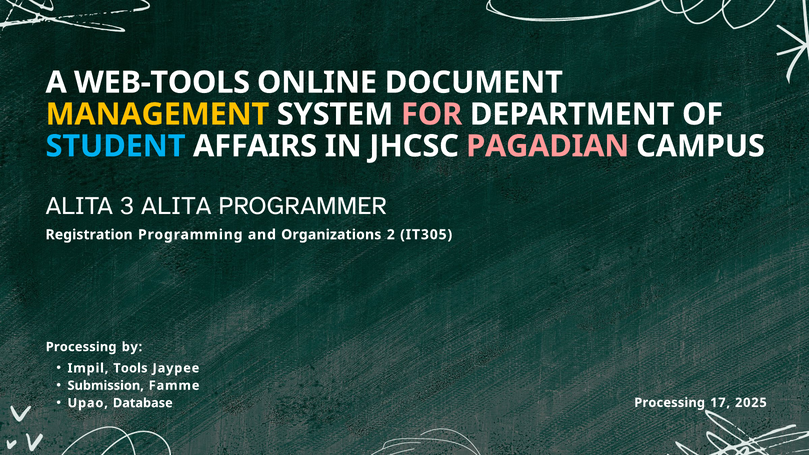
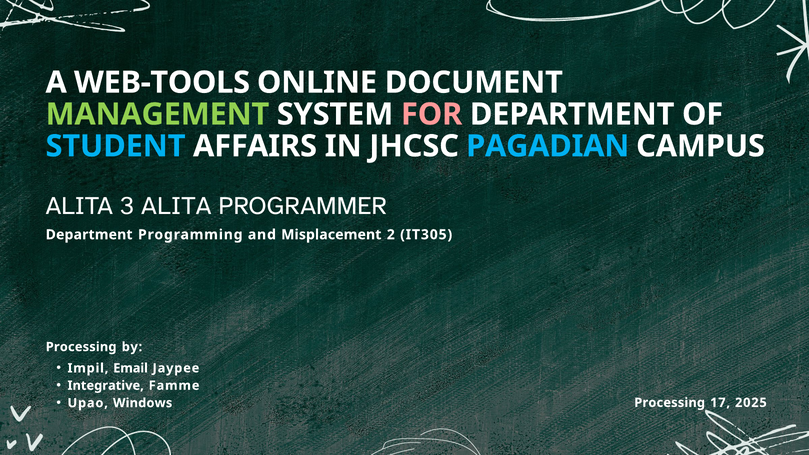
MANAGEMENT colour: yellow -> light green
PAGADIAN colour: pink -> light blue
Registration at (89, 235): Registration -> Department
Organizations: Organizations -> Misplacement
Tools: Tools -> Email
Submission: Submission -> Integrative
Database: Database -> Windows
